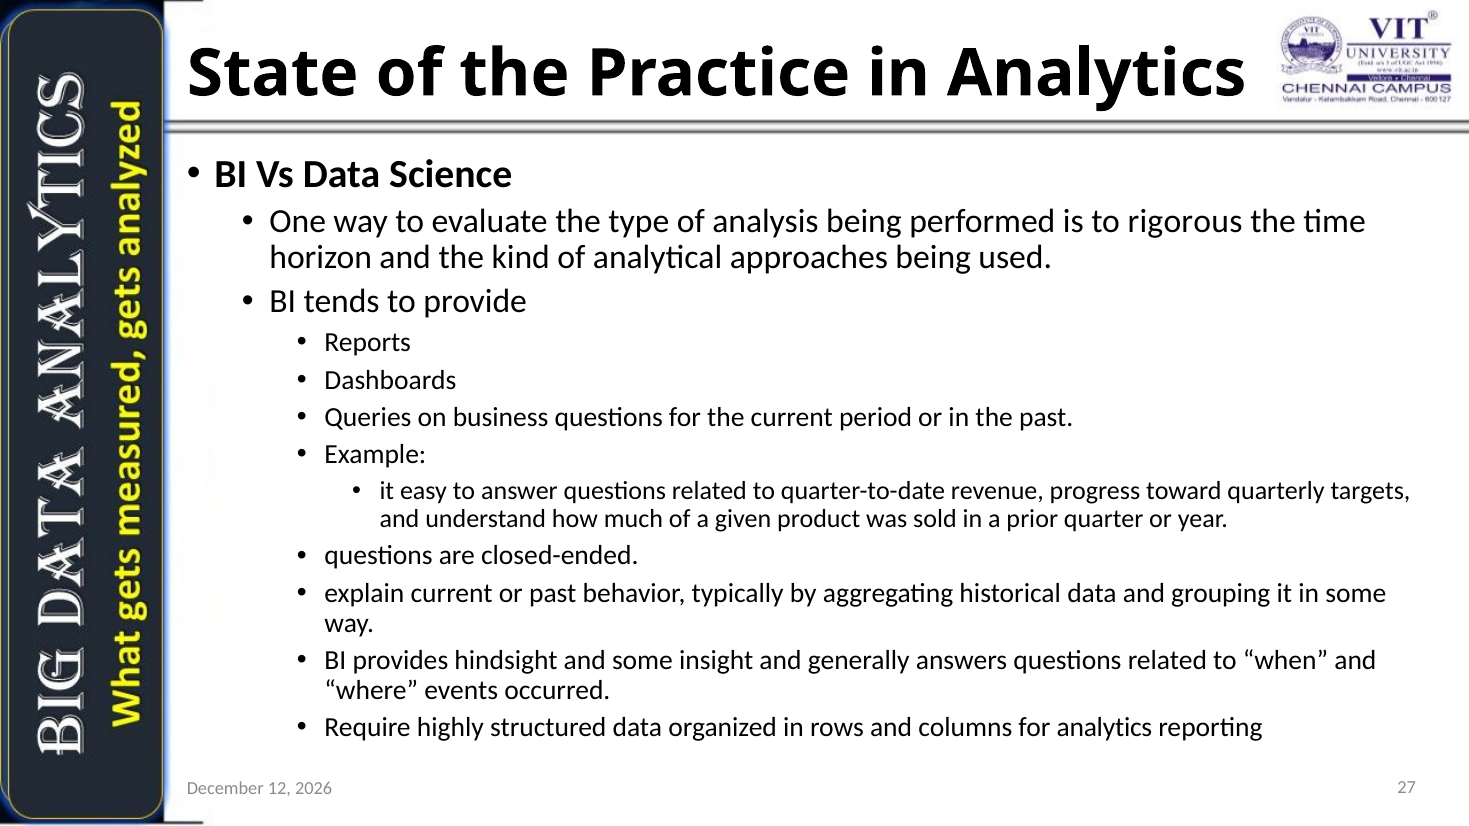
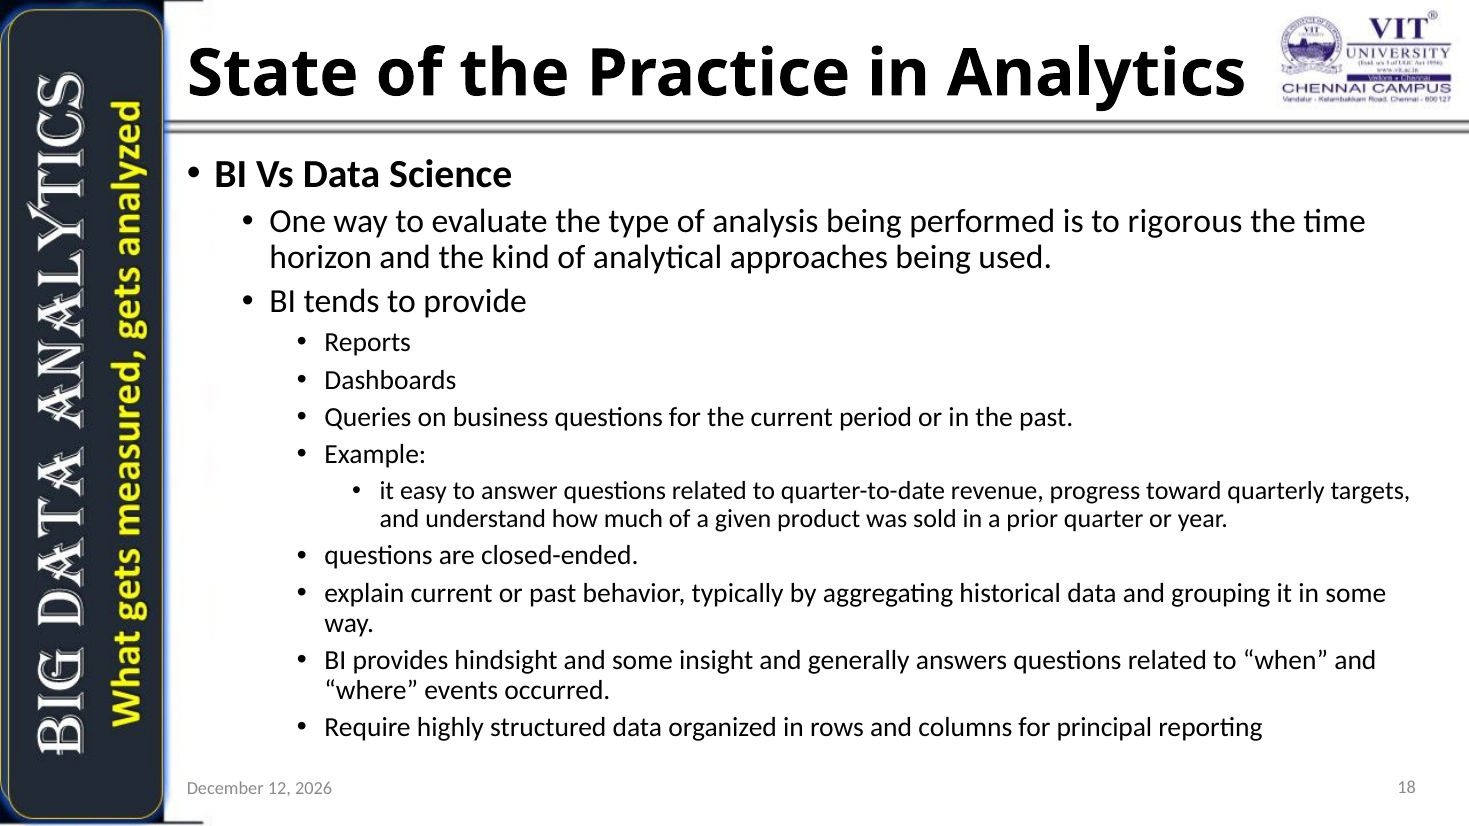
for analytics: analytics -> principal
27: 27 -> 18
